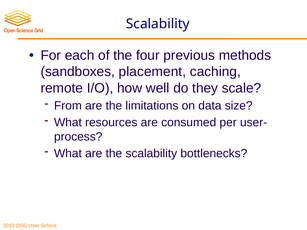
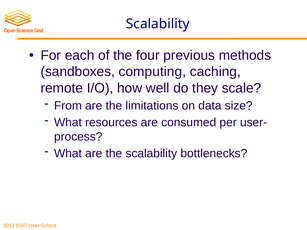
placement: placement -> computing
